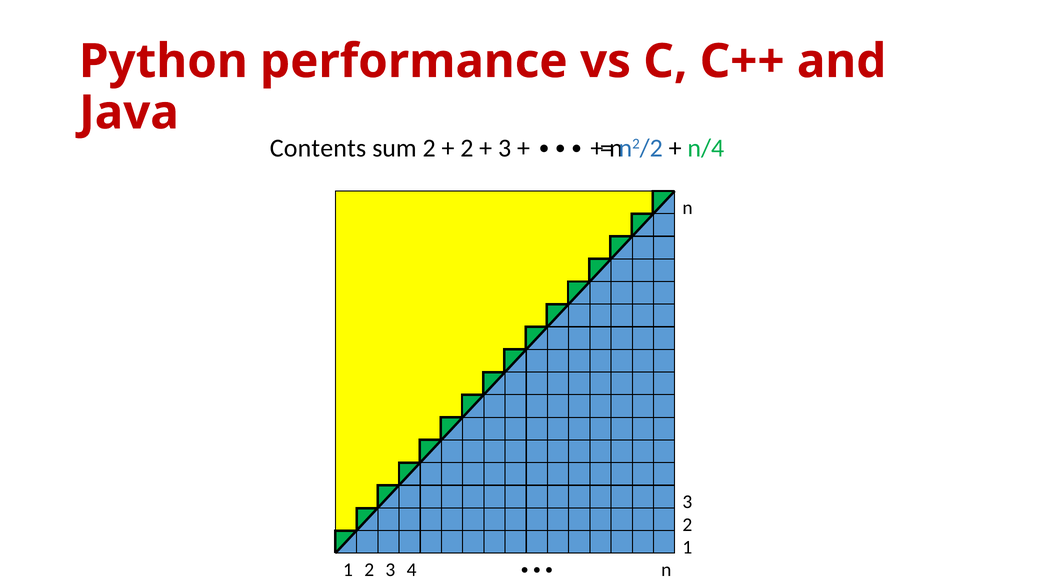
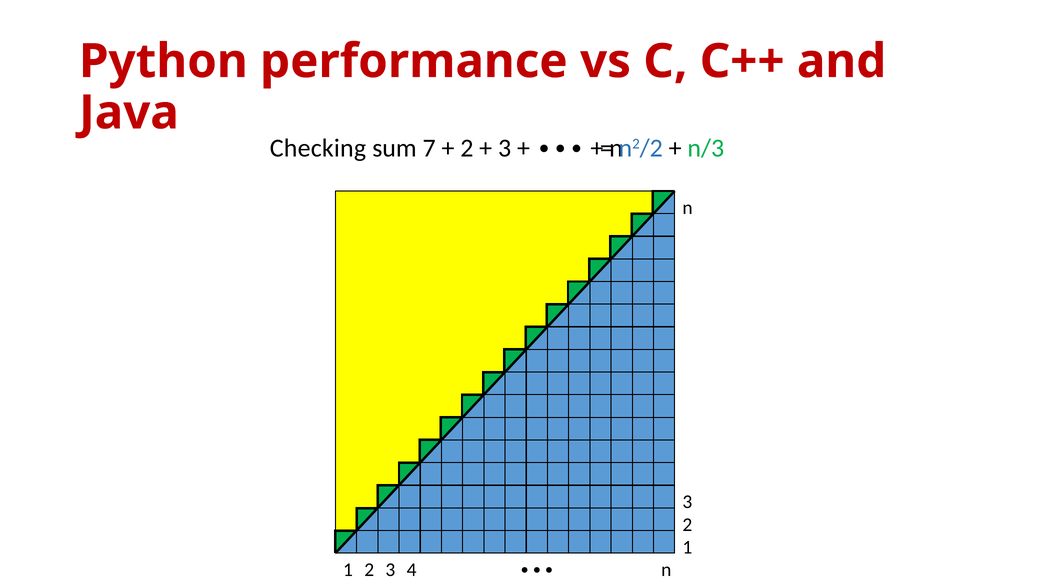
Contents: Contents -> Checking
sum 2: 2 -> 7
n/4: n/4 -> n/3
